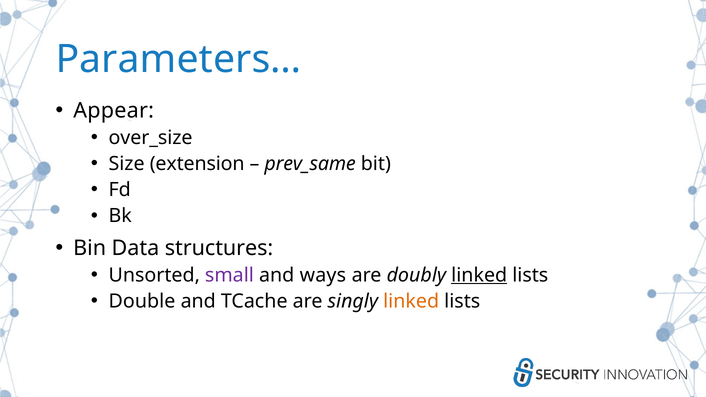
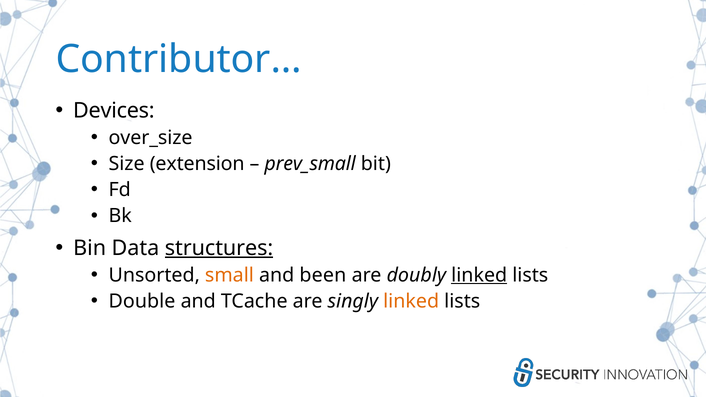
Parameters…: Parameters… -> Contributor…
Appear: Appear -> Devices
prev_same: prev_same -> prev_small
structures underline: none -> present
small colour: purple -> orange
ways: ways -> been
